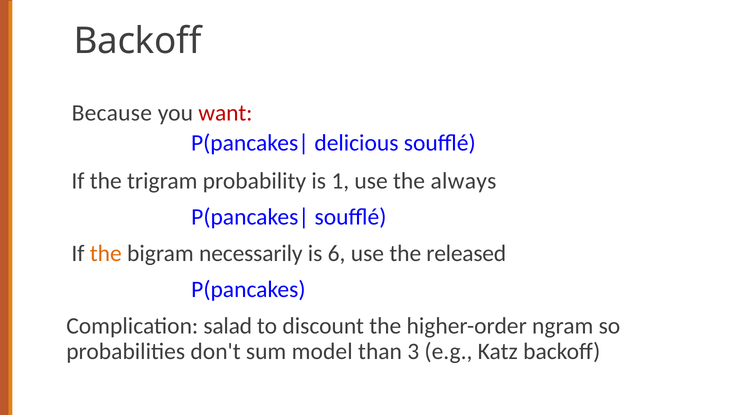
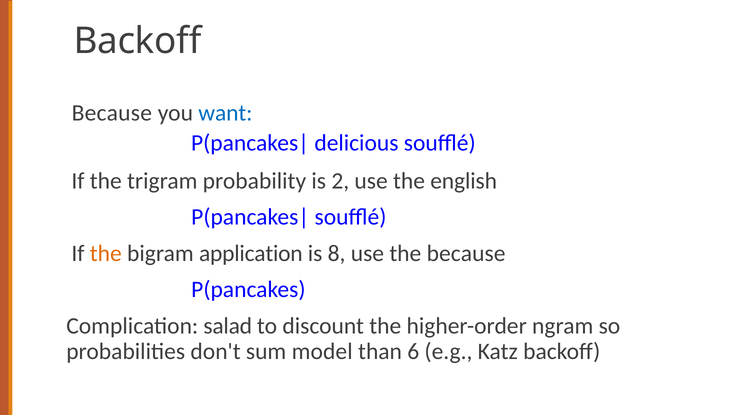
want colour: red -> blue
1: 1 -> 2
always: always -> english
necessarily: necessarily -> application
6: 6 -> 8
the released: released -> because
3: 3 -> 6
